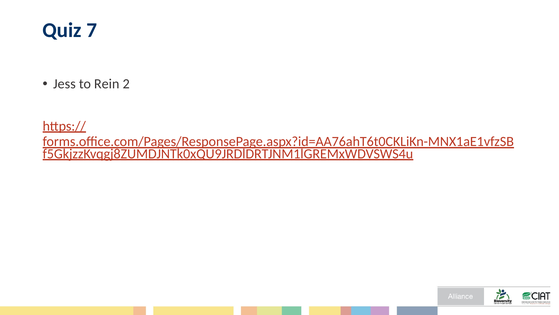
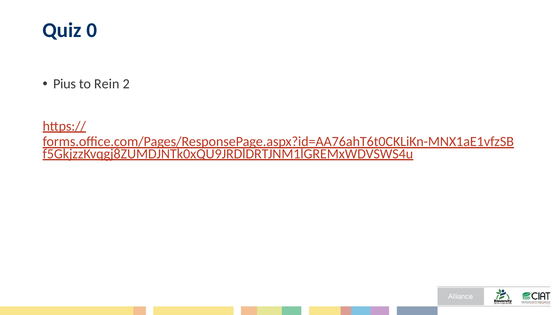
7: 7 -> 0
Jess: Jess -> Pius
